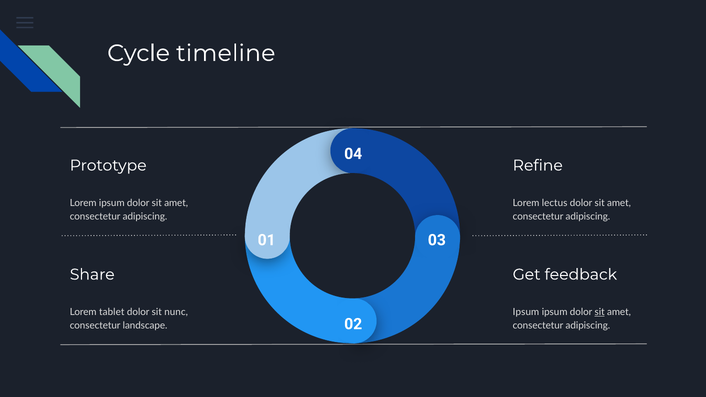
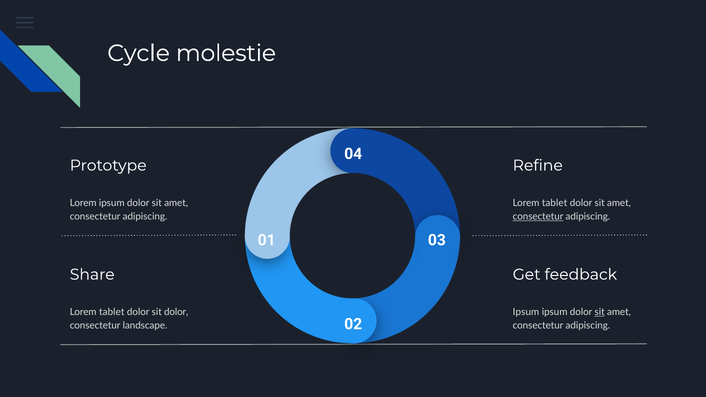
timeline: timeline -> molestie
lectus at (555, 203): lectus -> tablet
consectetur at (538, 216) underline: none -> present
sit nunc: nunc -> dolor
